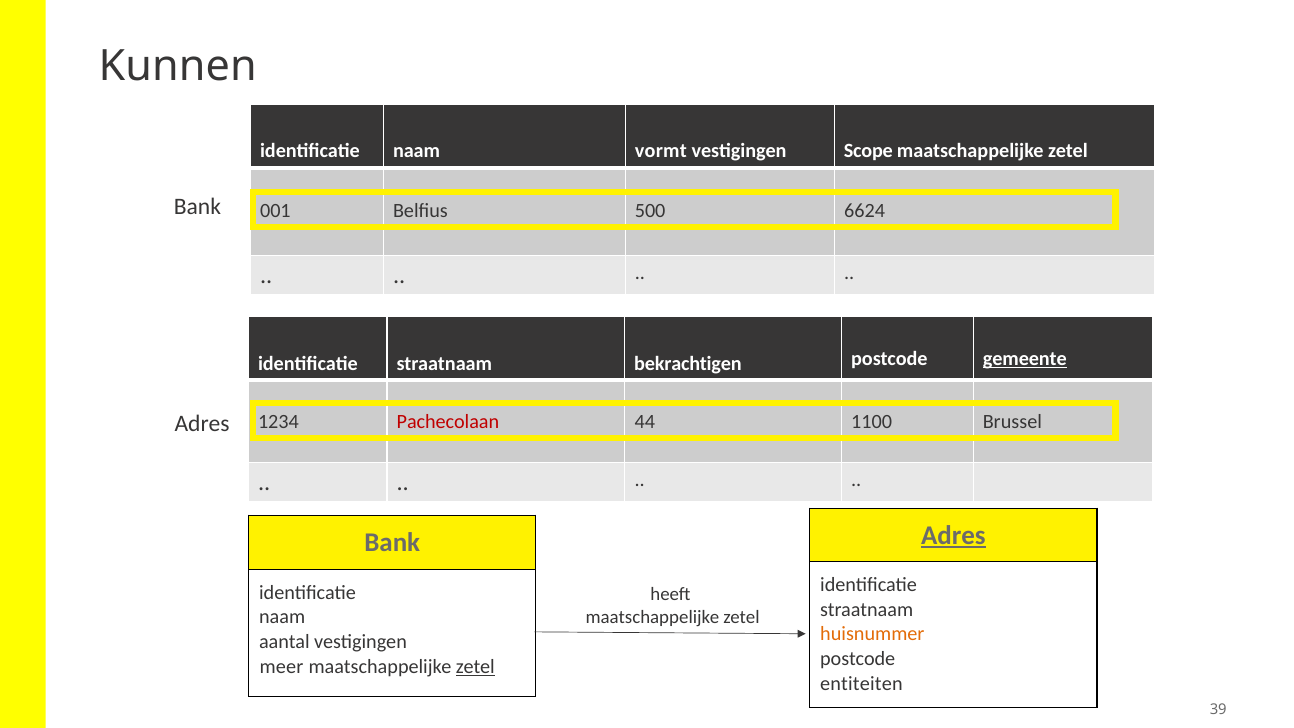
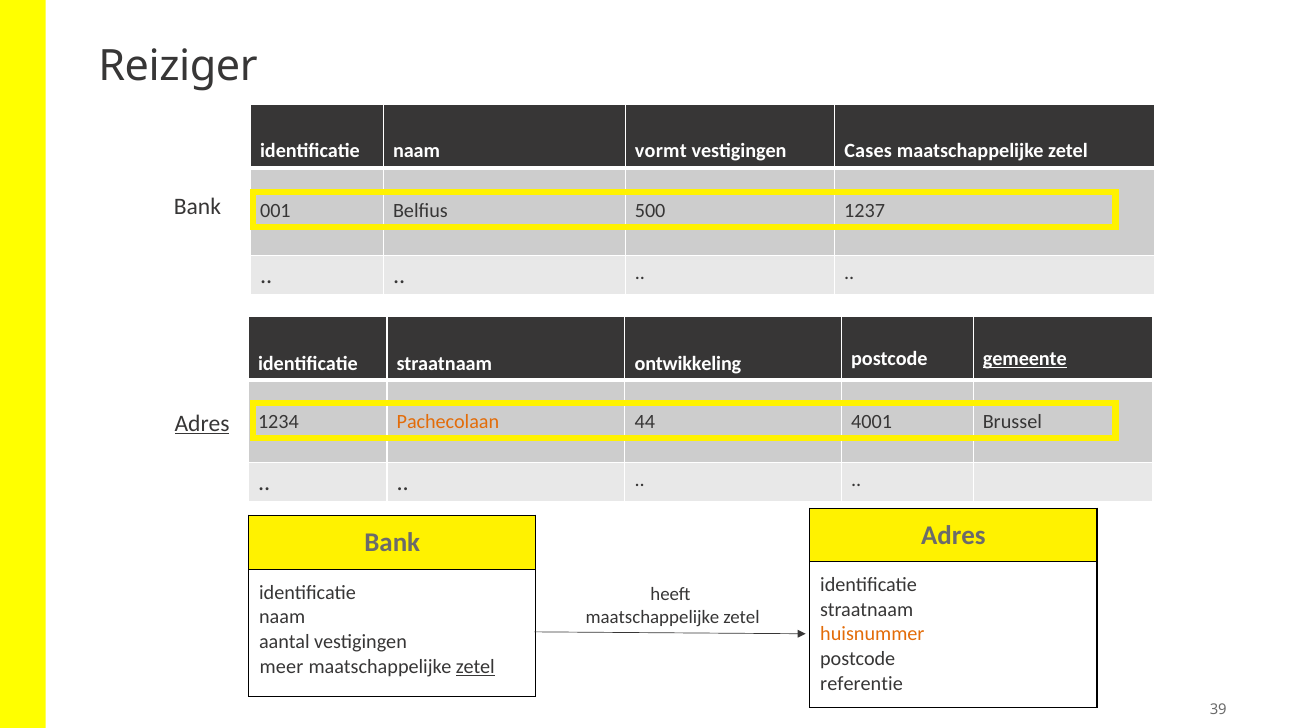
Kunnen: Kunnen -> Reiziger
Scope: Scope -> Cases
6624: 6624 -> 1237
bekrachtigen: bekrachtigen -> ontwikkeling
Adres at (202, 423) underline: none -> present
Pachecolaan colour: red -> orange
1100: 1100 -> 4001
Adres at (953, 535) underline: present -> none
entiteiten: entiteiten -> referentie
